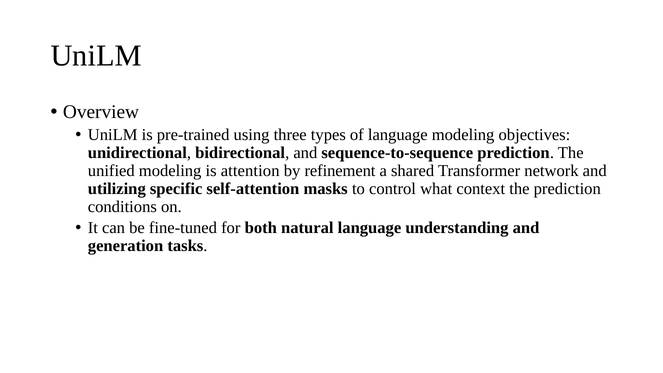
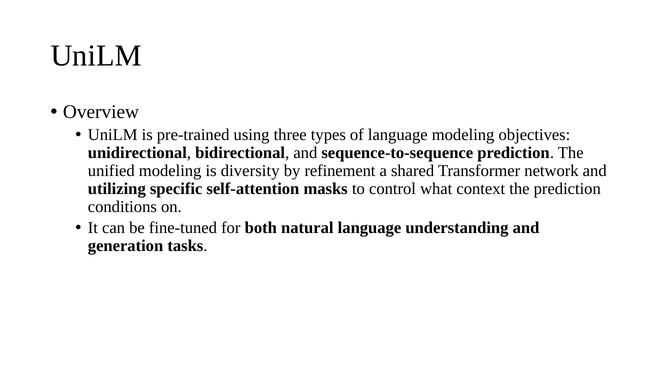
attention: attention -> diversity
